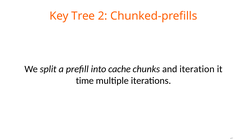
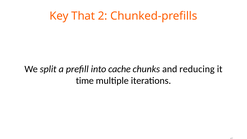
Tree: Tree -> That
iteration: iteration -> reducing
